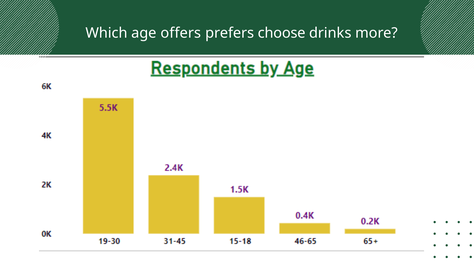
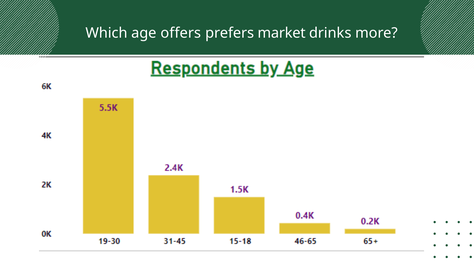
choose: choose -> market
